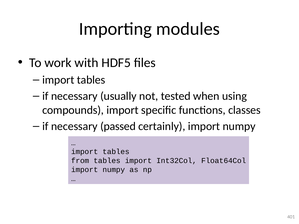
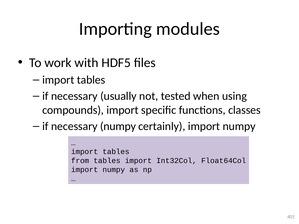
necessary passed: passed -> numpy
